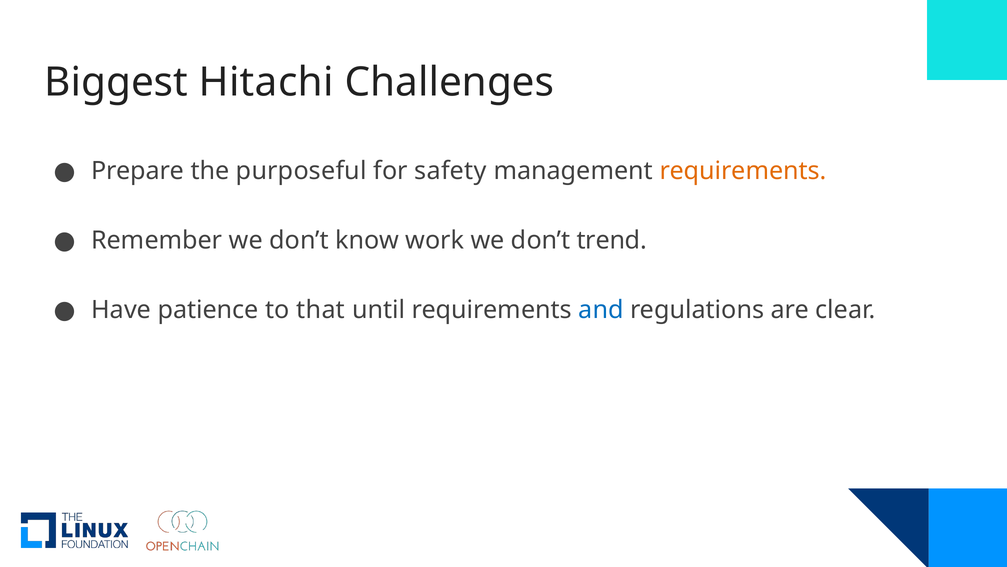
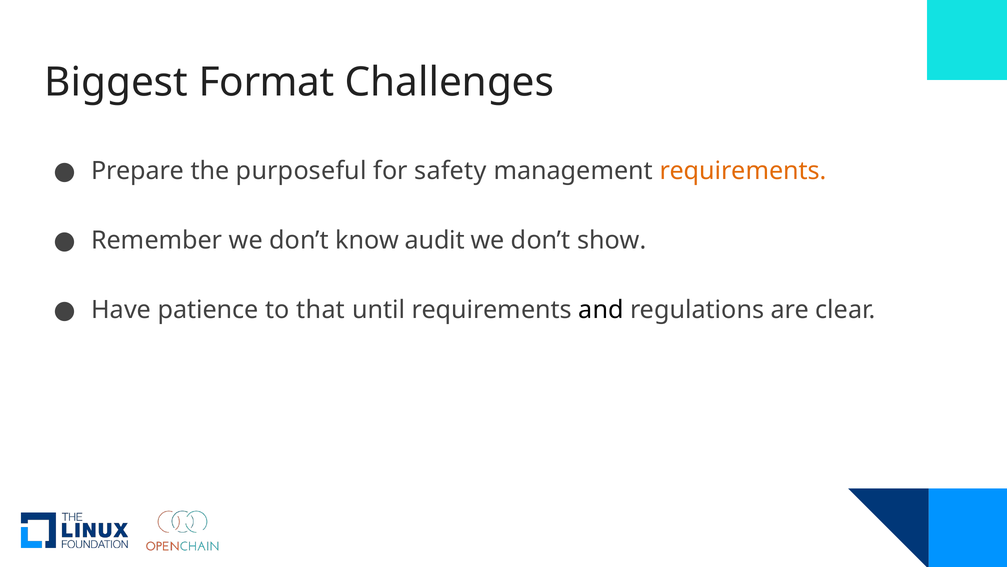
Hitachi: Hitachi -> Format
work: work -> audit
trend: trend -> show
and colour: blue -> black
